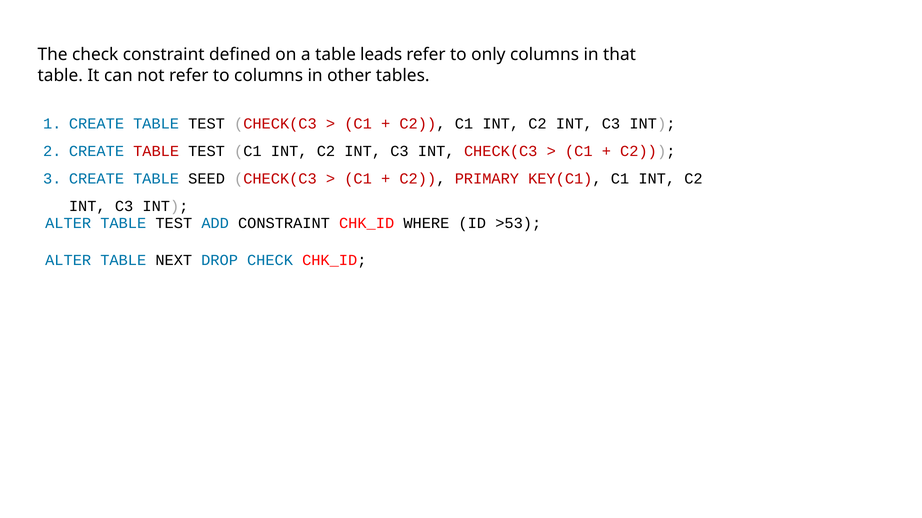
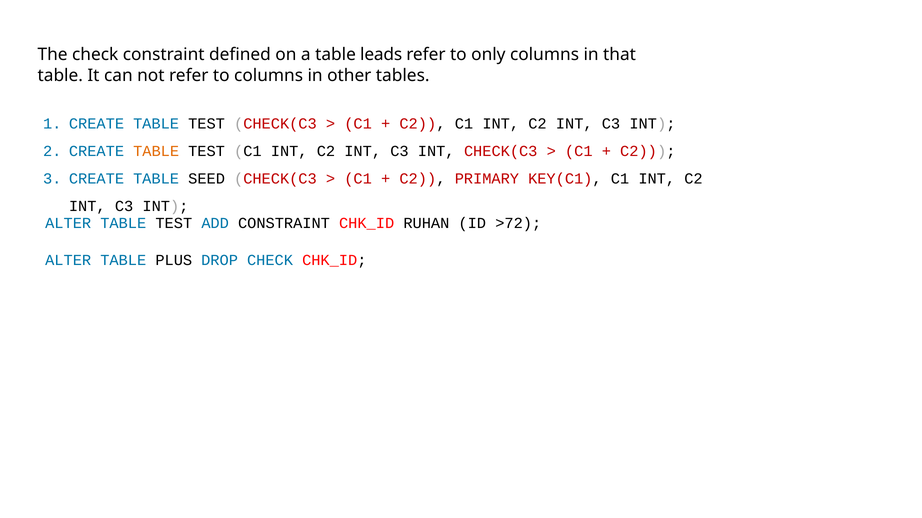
TABLE at (156, 151) colour: red -> orange
WHERE: WHERE -> RUHAN
>53: >53 -> >72
NEXT: NEXT -> PLUS
